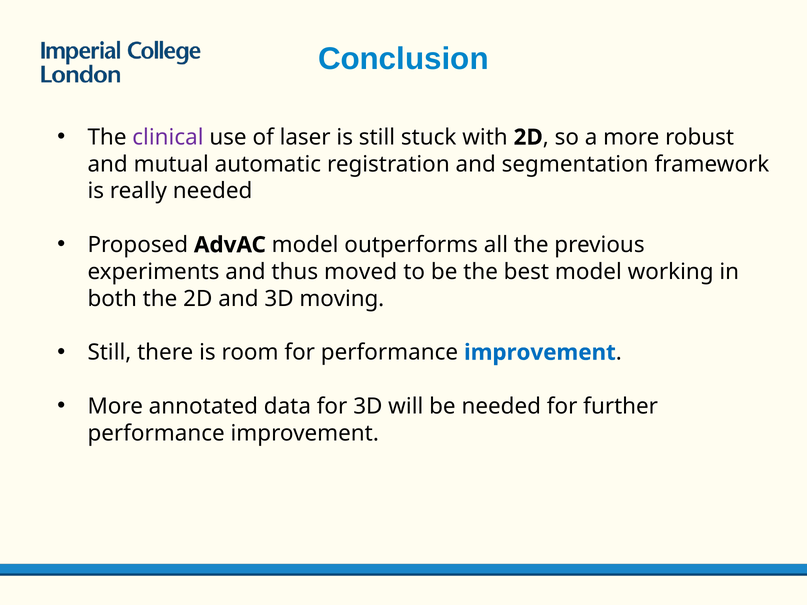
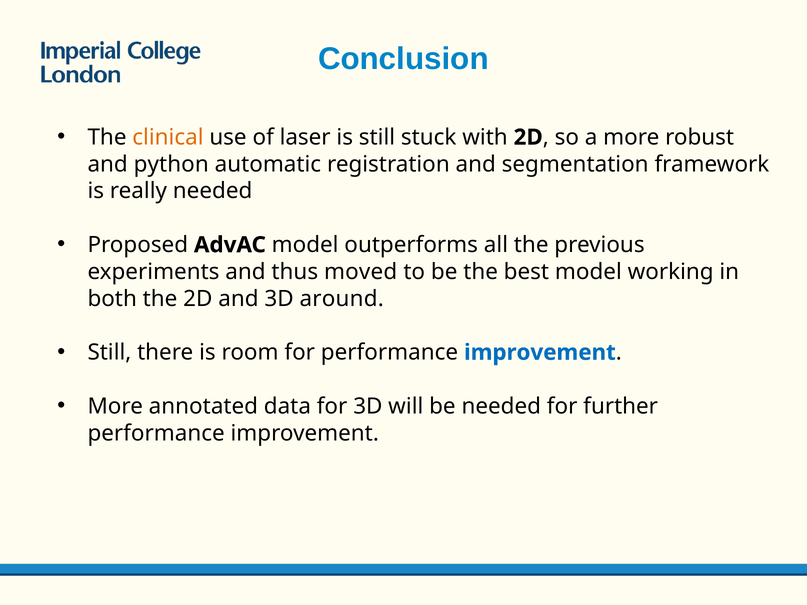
clinical colour: purple -> orange
mutual: mutual -> python
moving: moving -> around
